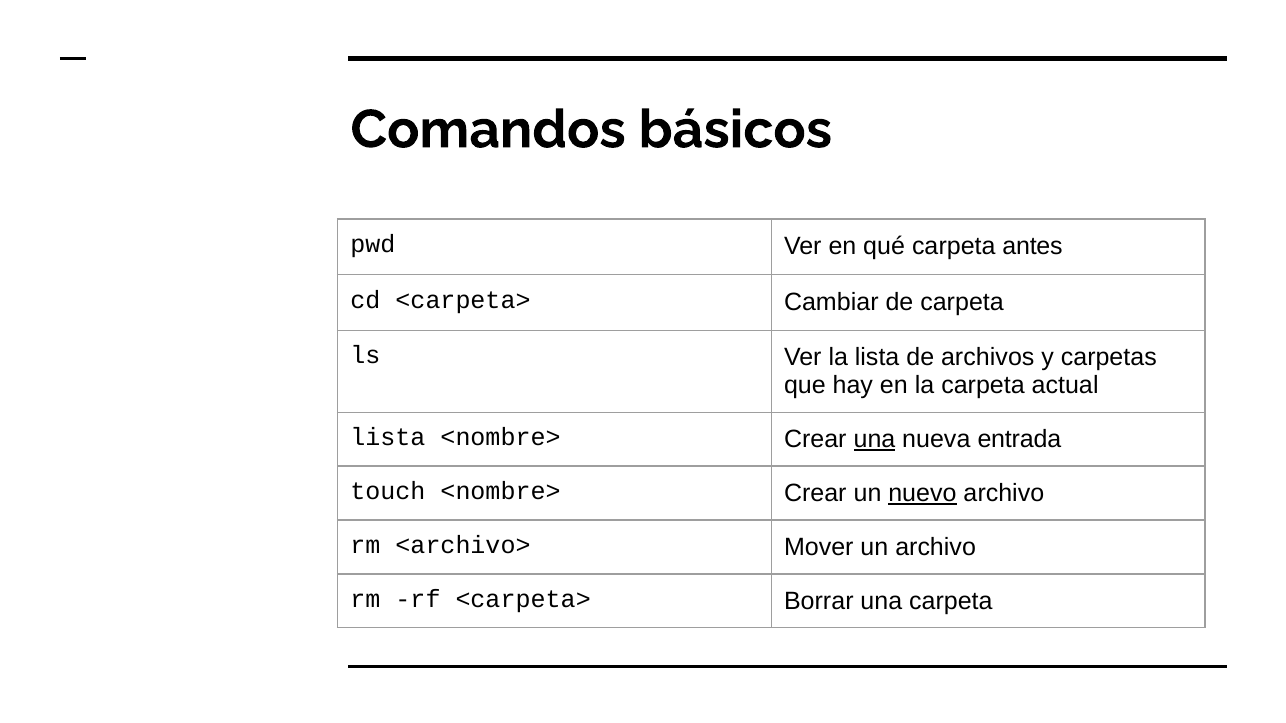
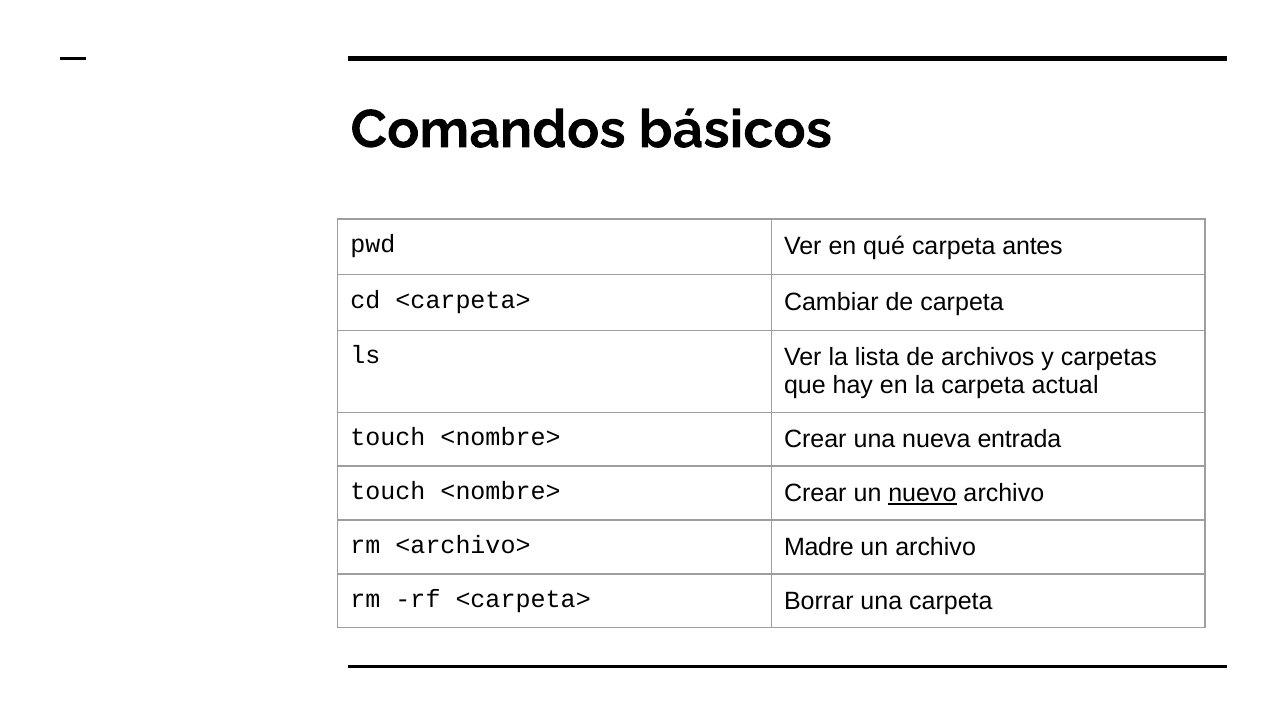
lista at (388, 438): lista -> touch
una at (874, 440) underline: present -> none
Mover: Mover -> Madre
